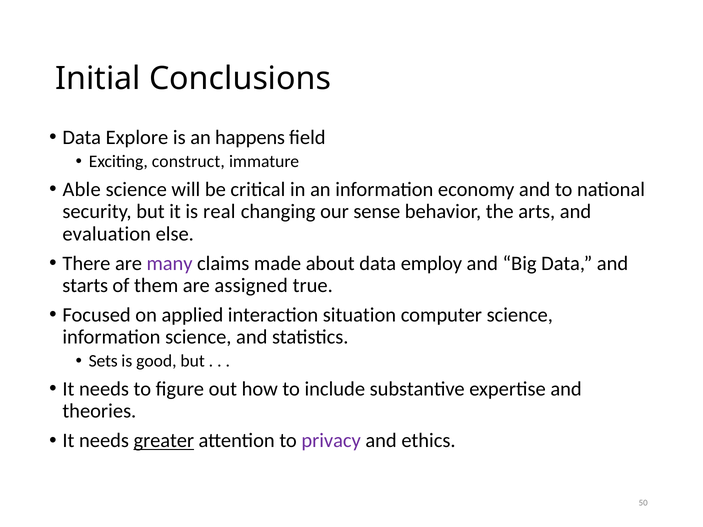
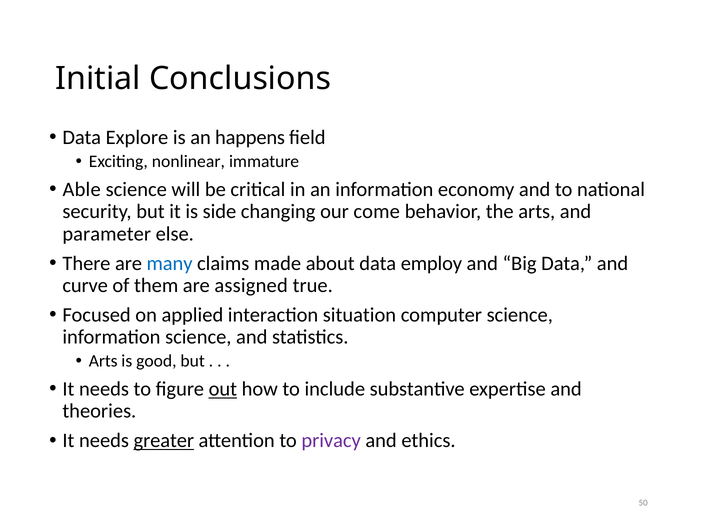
construct: construct -> nonlinear
real: real -> side
sense: sense -> come
evaluation: evaluation -> parameter
many colour: purple -> blue
starts: starts -> curve
Sets at (103, 361): Sets -> Arts
out underline: none -> present
